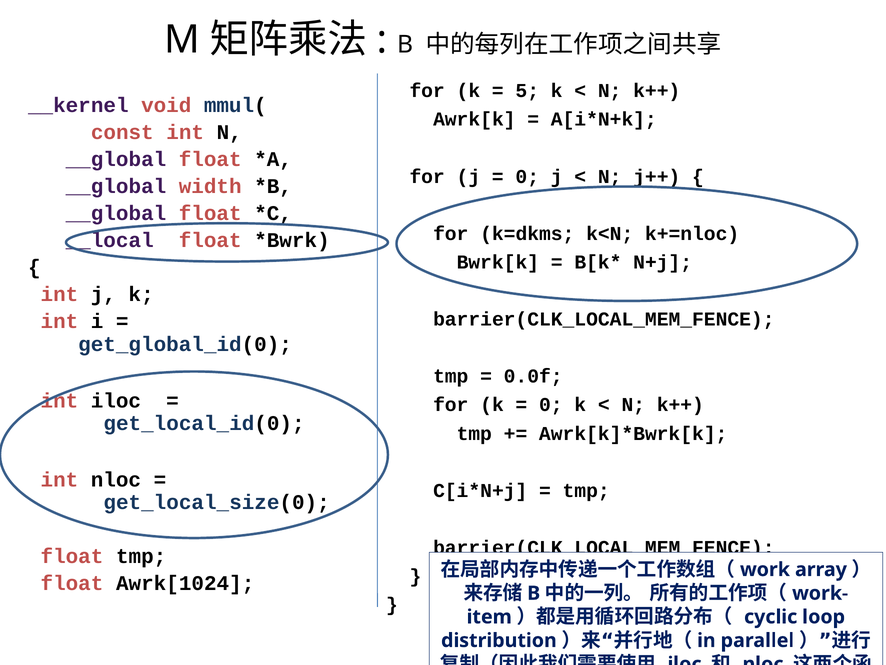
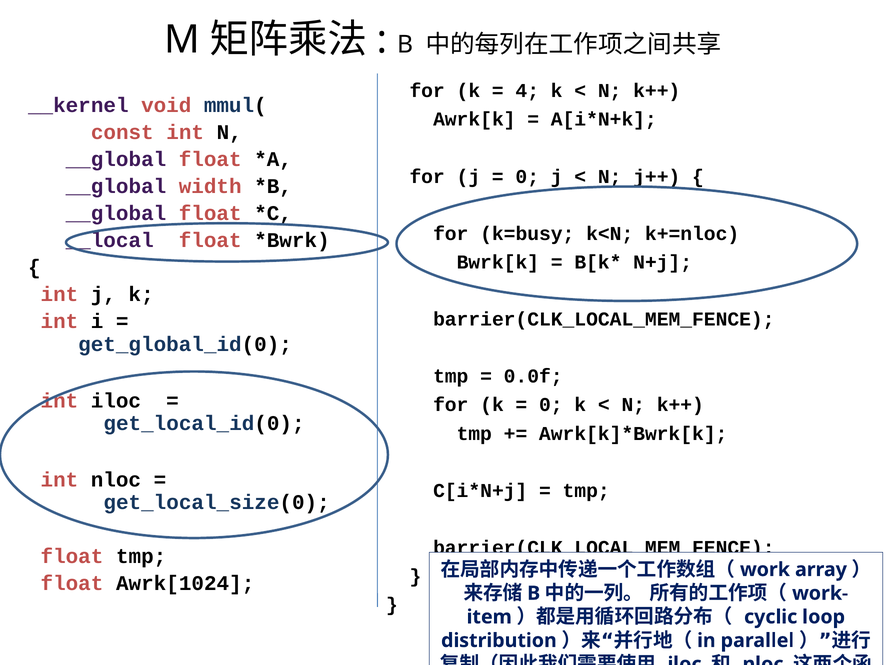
5: 5 -> 4
k=dkms: k=dkms -> k=busy
